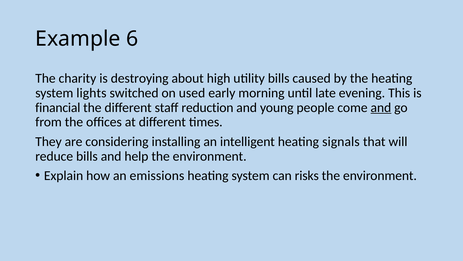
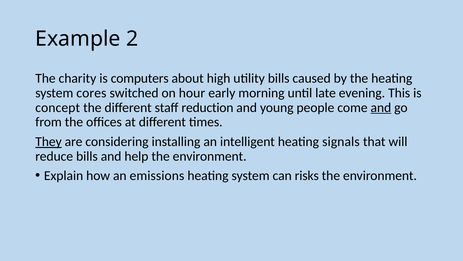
6: 6 -> 2
destroying: destroying -> computers
lights: lights -> cores
used: used -> hour
financial: financial -> concept
They underline: none -> present
